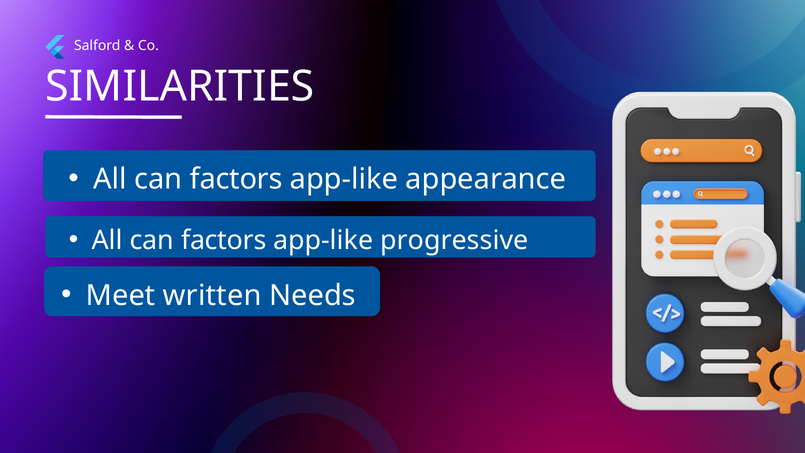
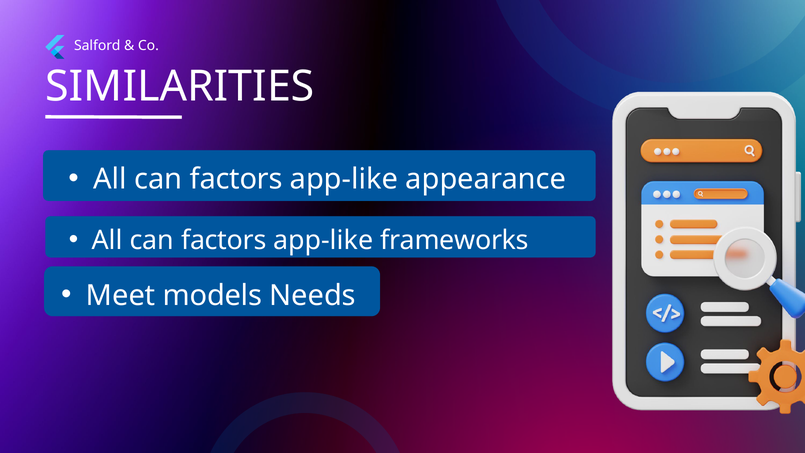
progressive: progressive -> frameworks
written: written -> models
